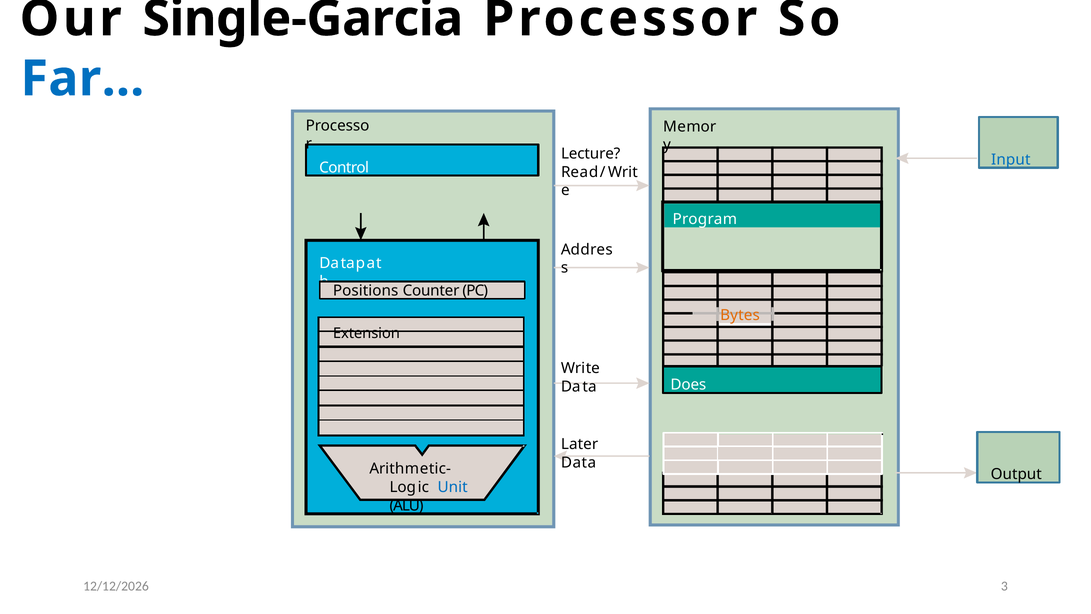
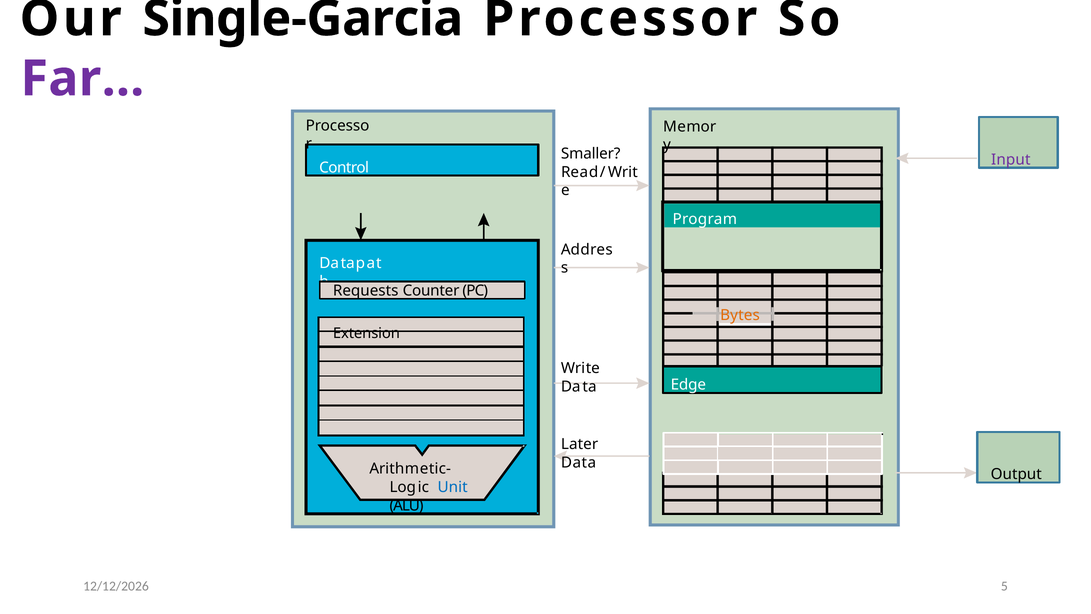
Far… colour: blue -> purple
Lecture: Lecture -> Smaller
Input colour: blue -> purple
Positions: Positions -> Requests
Does: Does -> Edge
3: 3 -> 5
